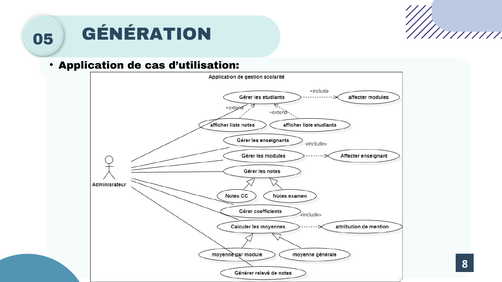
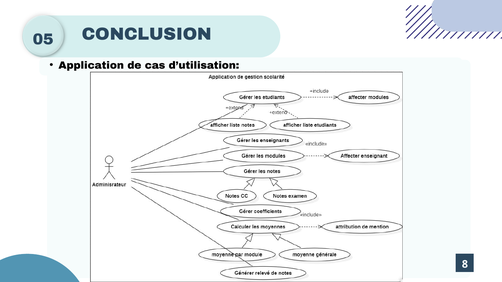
GÉNÉRATION: GÉNÉRATION -> CONCLUSION
